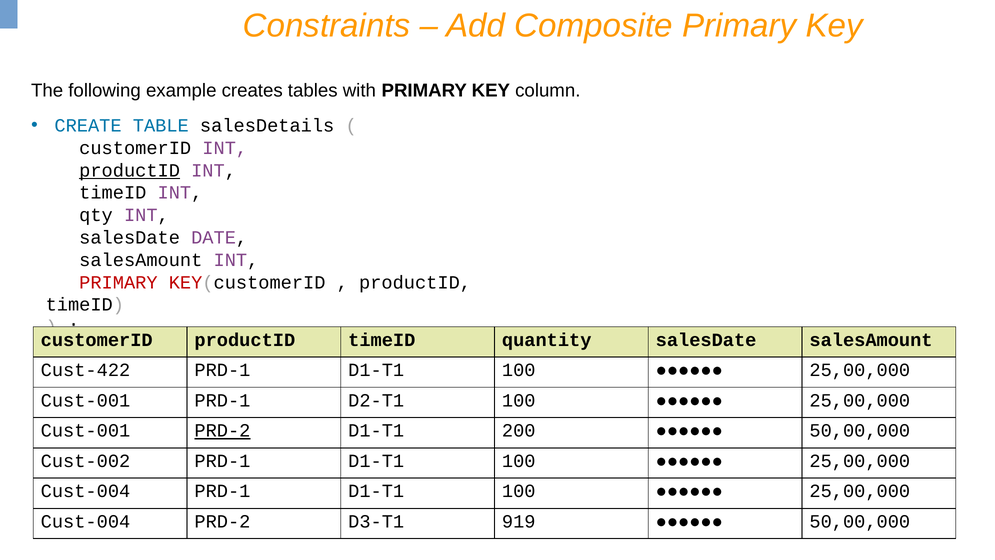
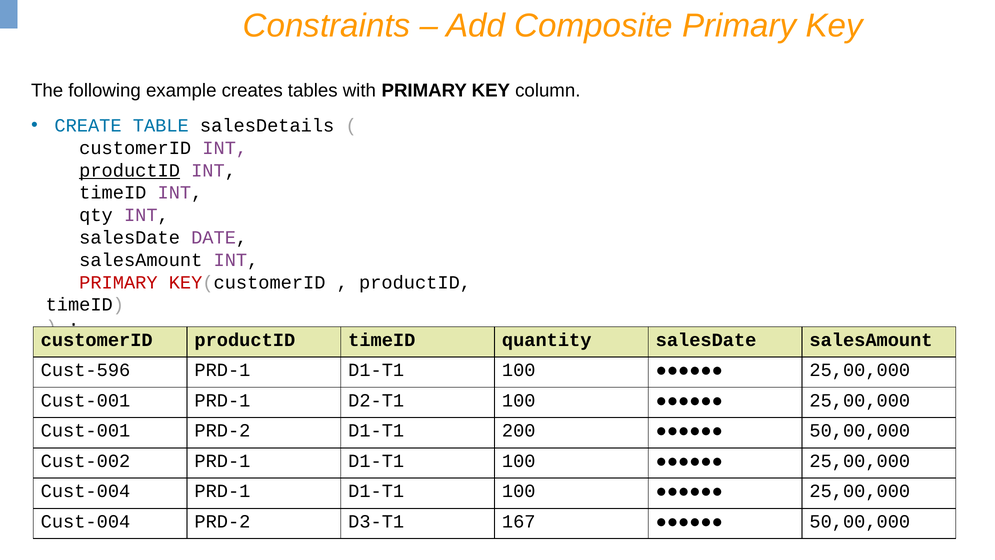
Cust-422: Cust-422 -> Cust-596
PRD-2 at (222, 430) underline: present -> none
919: 919 -> 167
